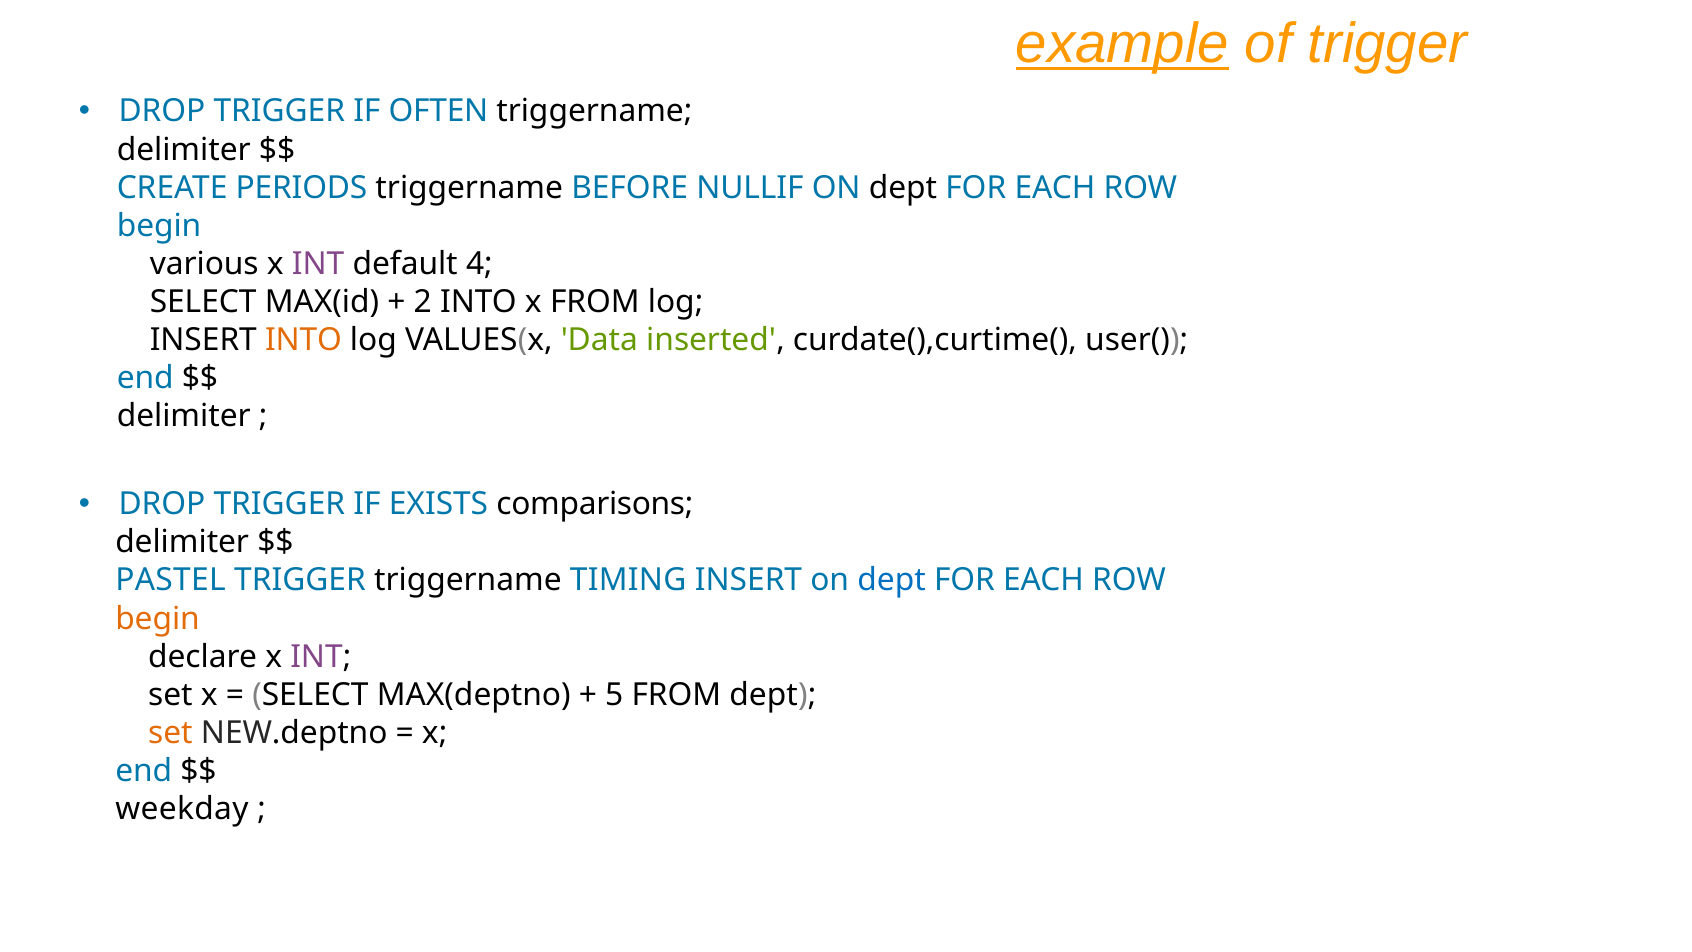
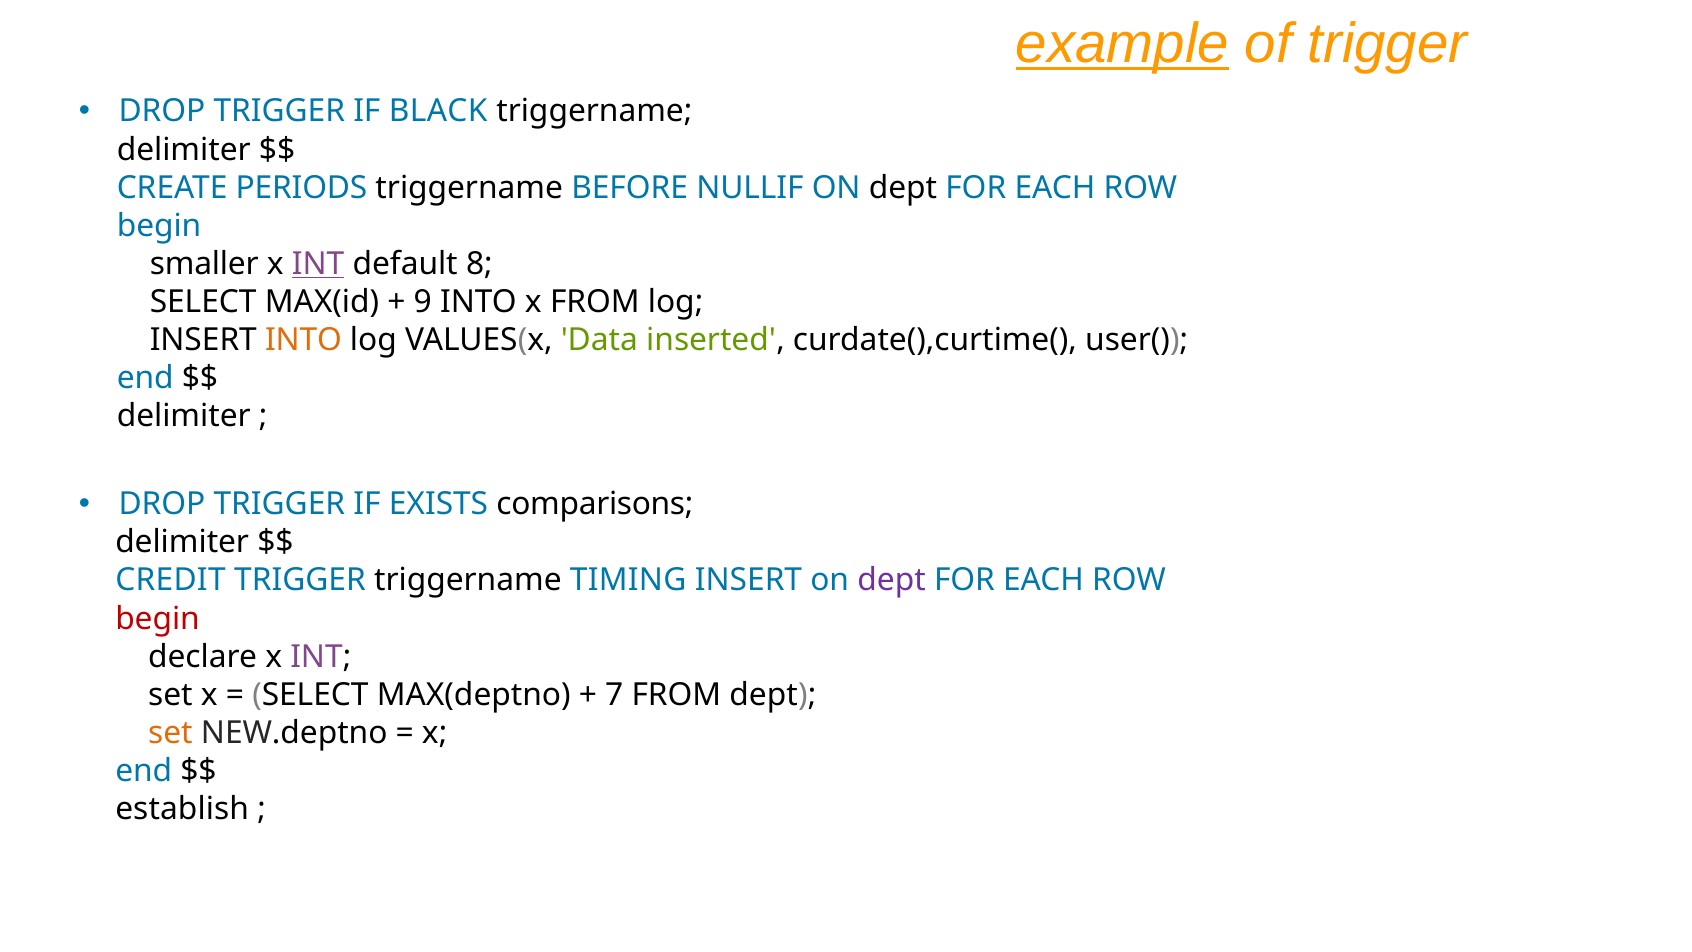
OFTEN: OFTEN -> BLACK
various: various -> smaller
INT at (318, 264) underline: none -> present
4: 4 -> 8
2: 2 -> 9
PASTEL: PASTEL -> CREDIT
dept at (892, 580) colour: blue -> purple
begin at (158, 618) colour: orange -> red
5: 5 -> 7
weekday: weekday -> establish
